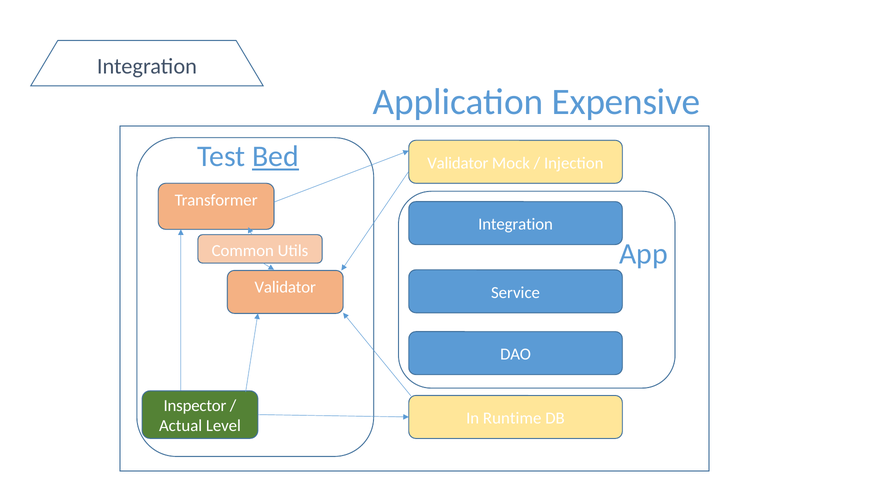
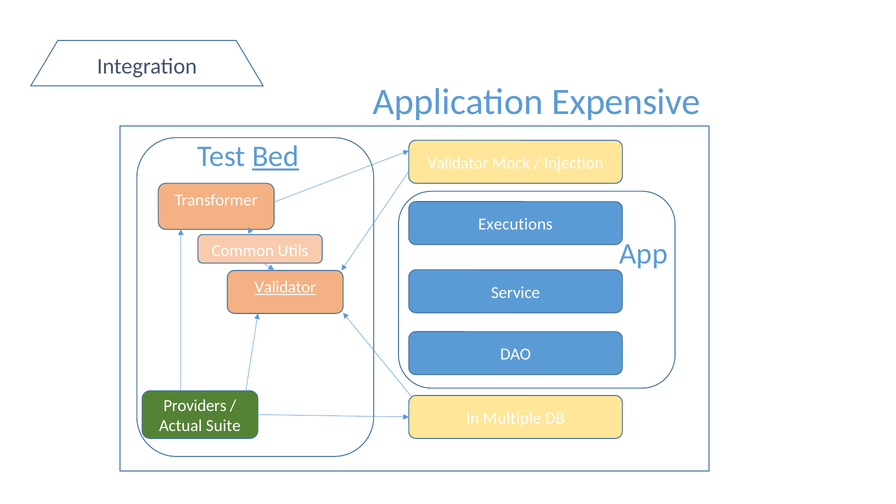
Integration at (516, 224): Integration -> Executions
Validator at (285, 287) underline: none -> present
Inspector: Inspector -> Providers
Runtime: Runtime -> Multiple
Level: Level -> Suite
